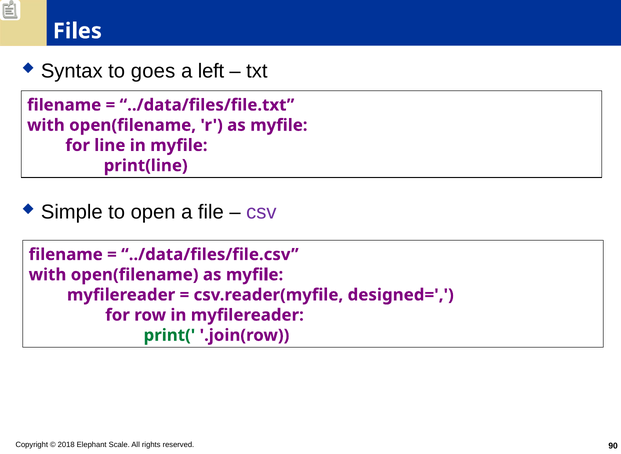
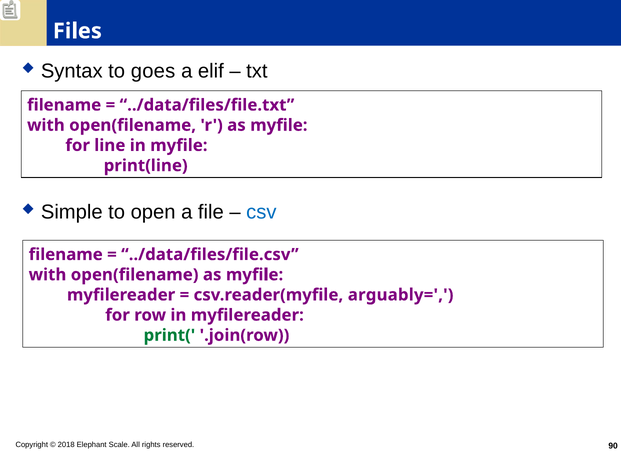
left: left -> elif
csv colour: purple -> blue
designed=: designed= -> arguably=
